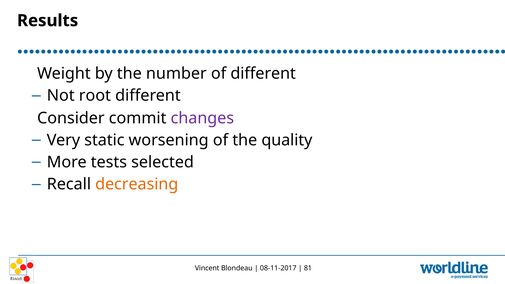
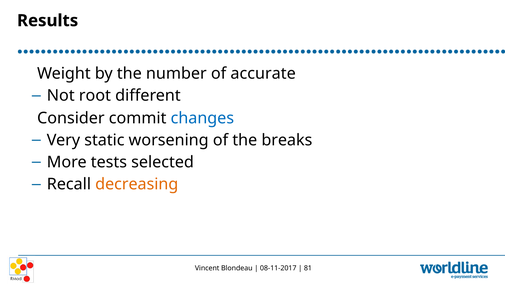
of different: different -> accurate
changes colour: purple -> blue
quality: quality -> breaks
